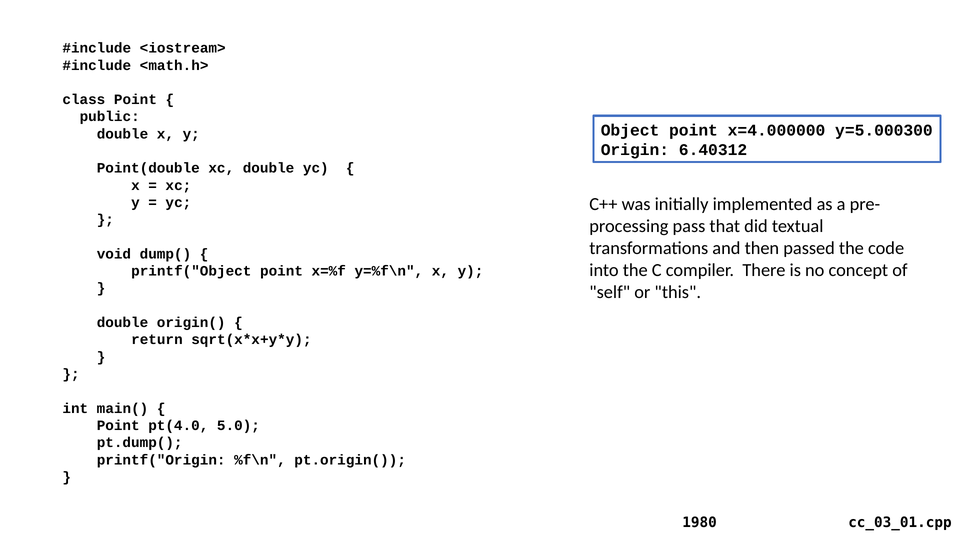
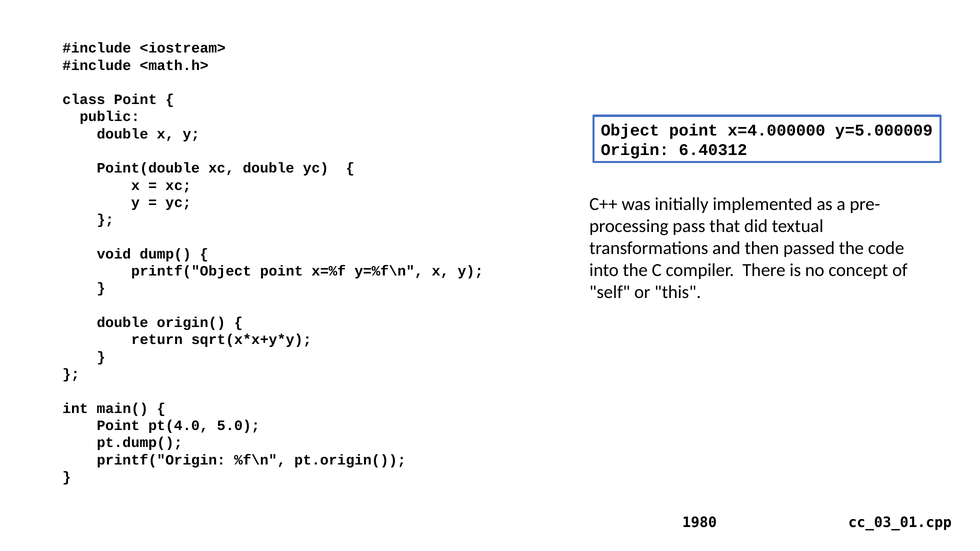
y=5.000300: y=5.000300 -> y=5.000009
